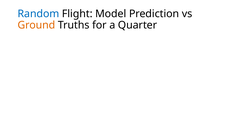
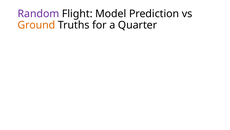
Random colour: blue -> purple
